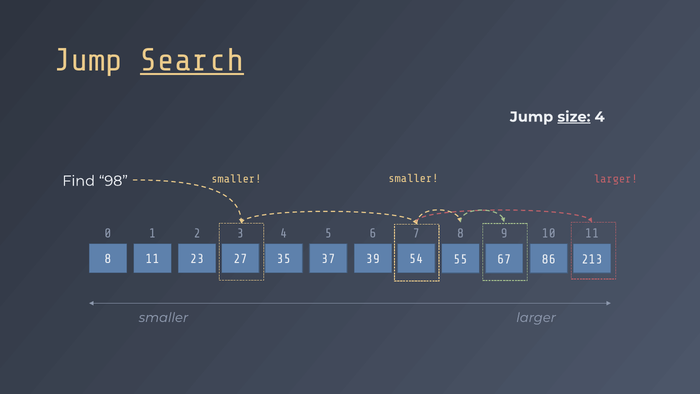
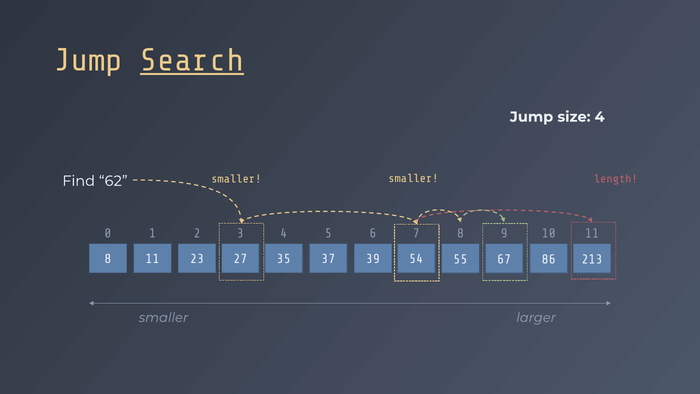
size underline: present -> none
98: 98 -> 62
smaller smaller larger: larger -> length
